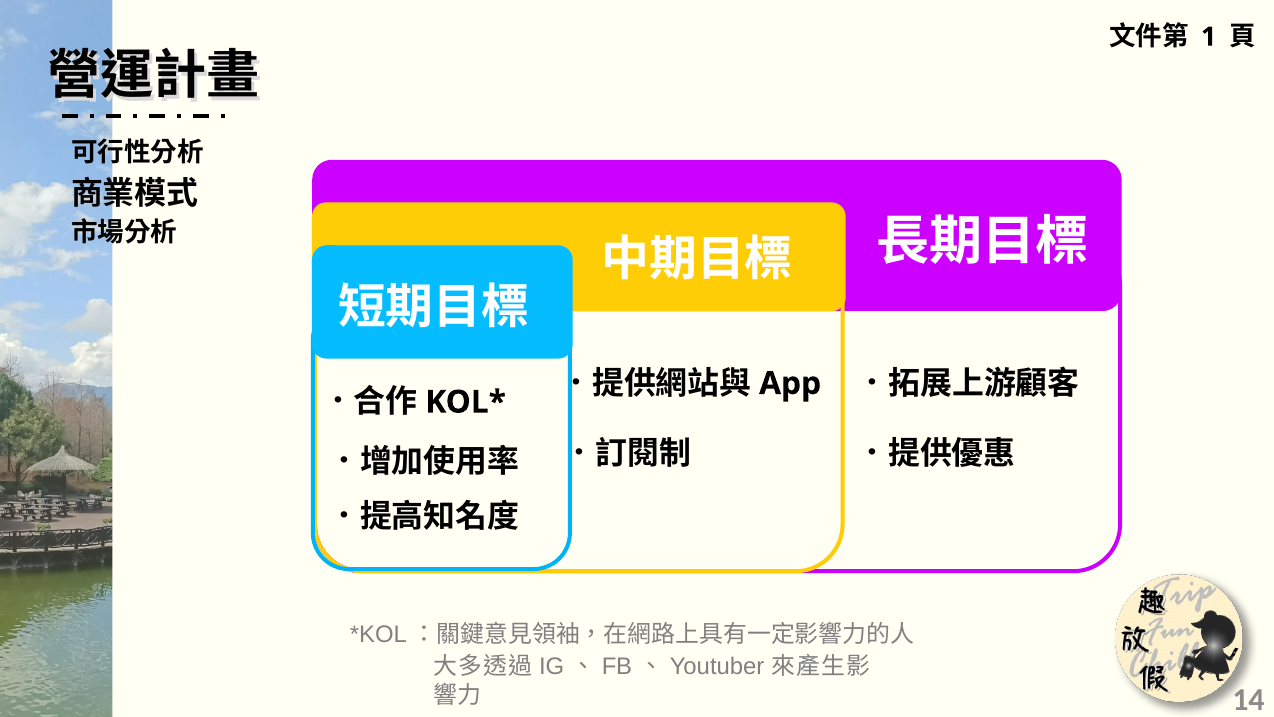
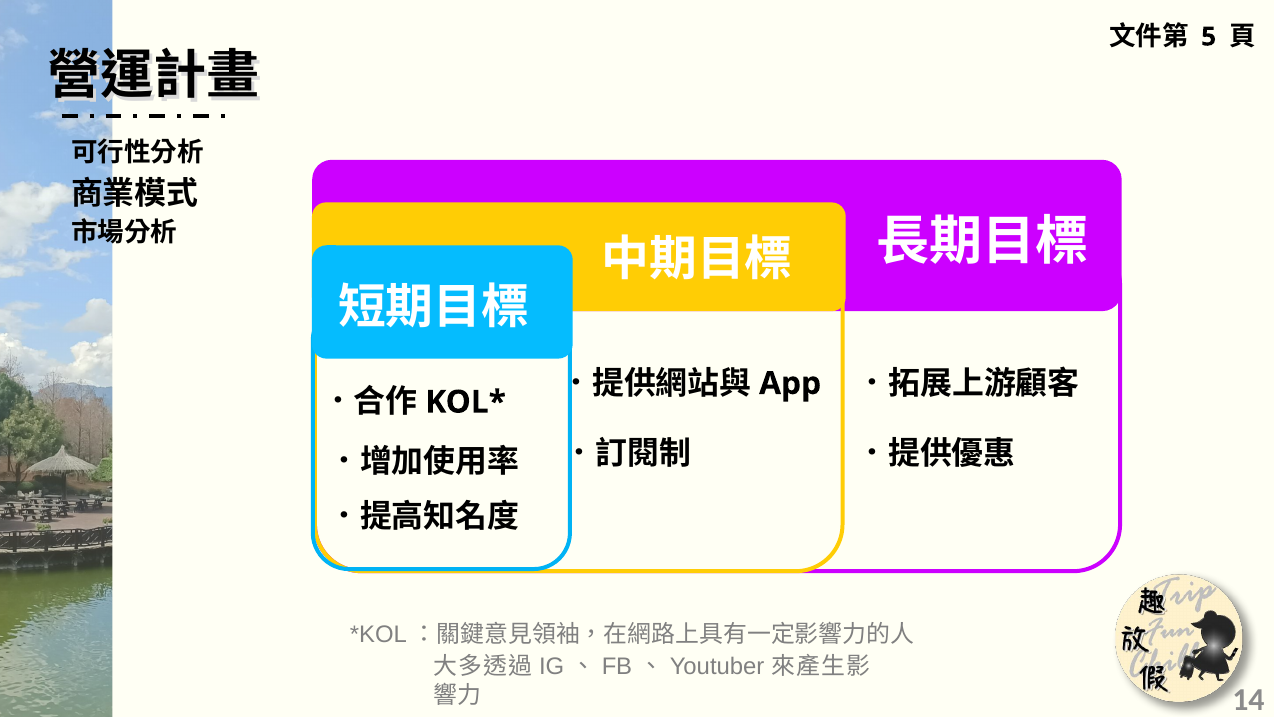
1: 1 -> 5
